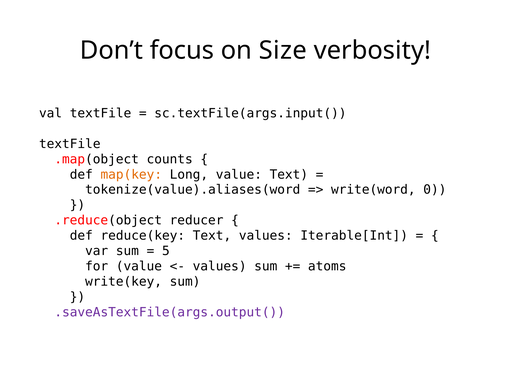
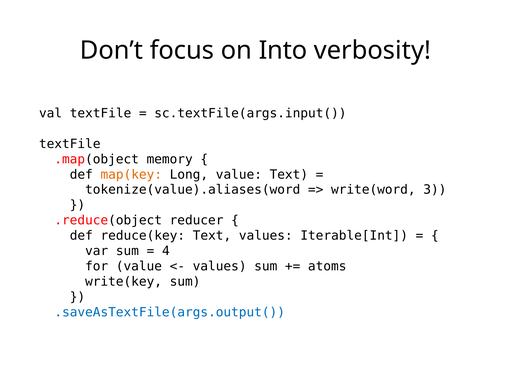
Size: Size -> Into
counts: counts -> memory
0: 0 -> 3
5: 5 -> 4
.saveAsTextFile(args.output( colour: purple -> blue
